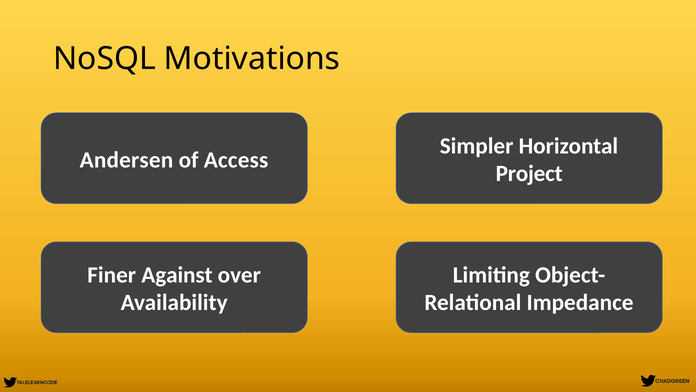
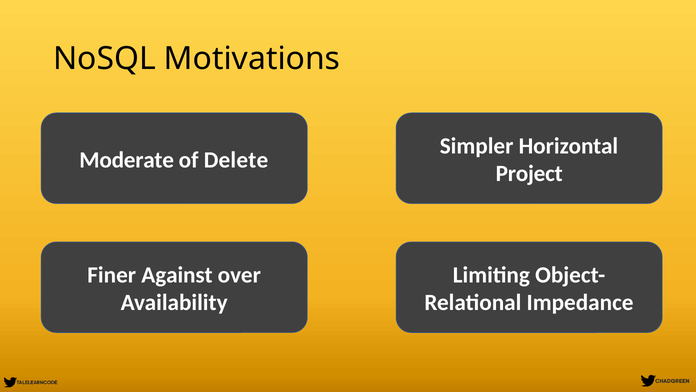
Andersen: Andersen -> Moderate
Access: Access -> Delete
